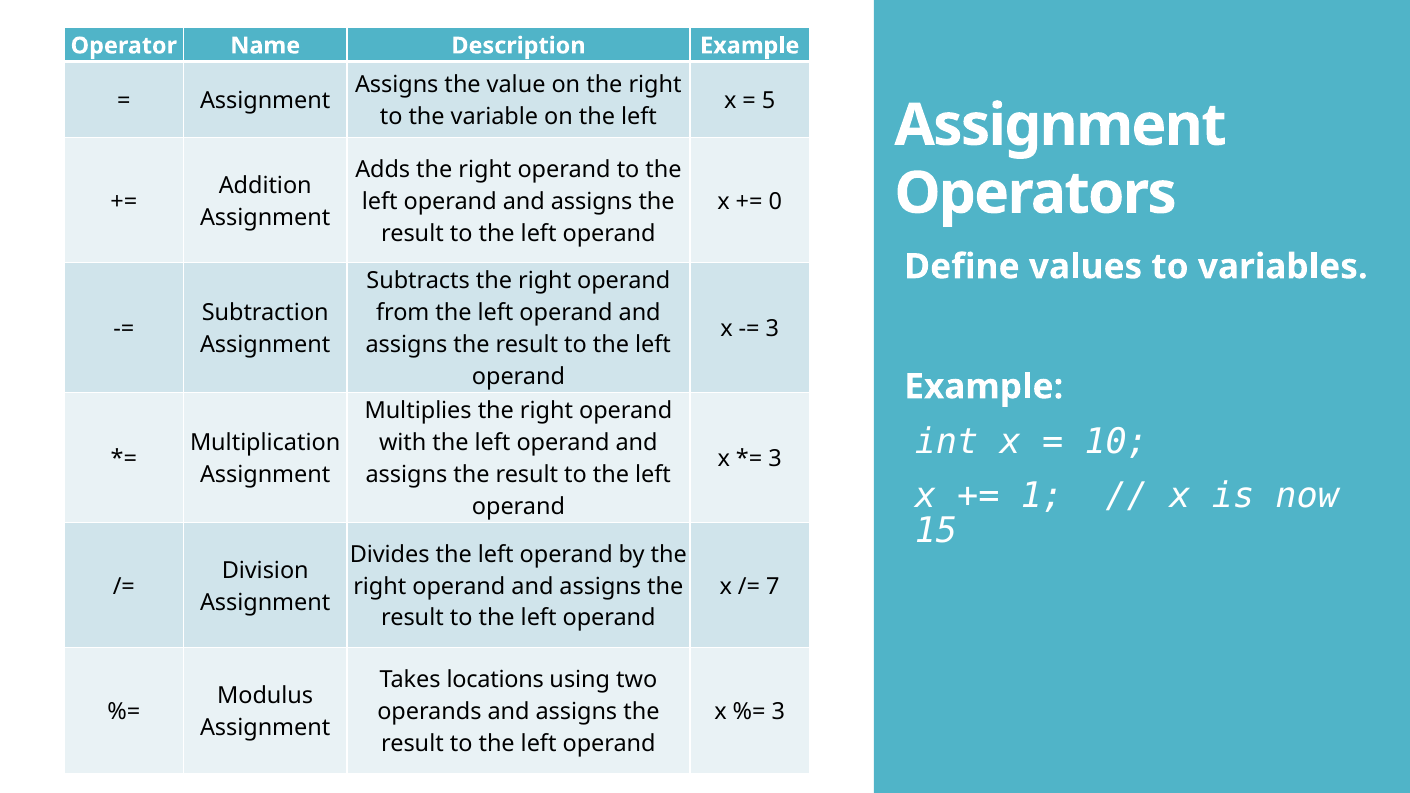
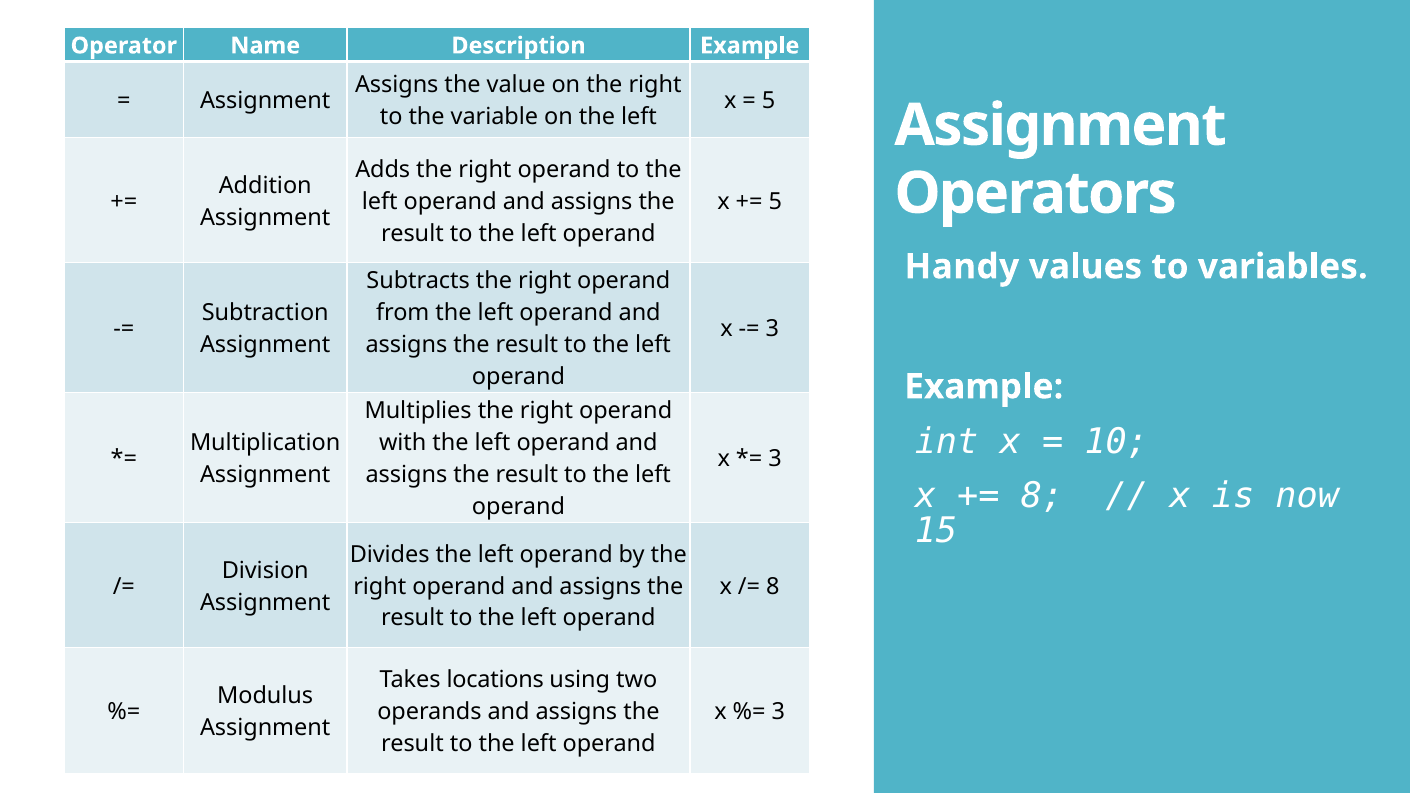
0 at (775, 201): 0 -> 5
Define: Define -> Handy
1 at (1042, 496): 1 -> 8
7 at (773, 586): 7 -> 8
